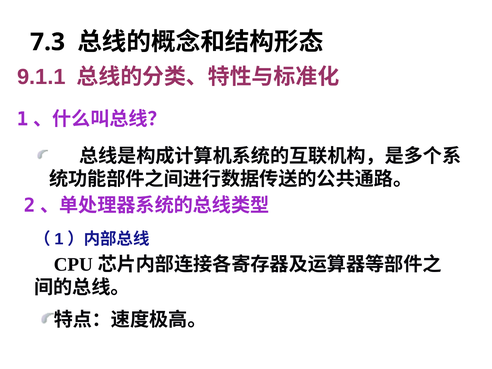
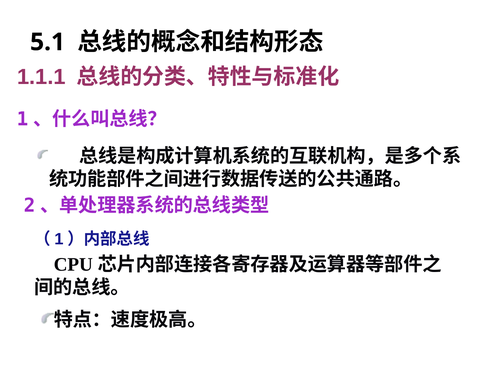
7.3: 7.3 -> 5.1
9.1.1: 9.1.1 -> 1.1.1
